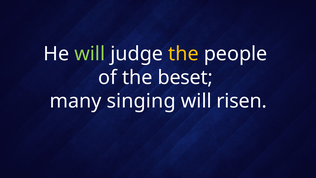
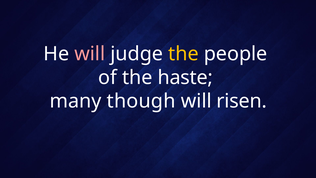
will at (90, 54) colour: light green -> pink
beset: beset -> haste
singing: singing -> though
